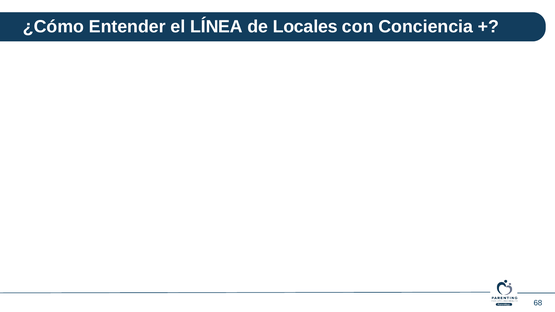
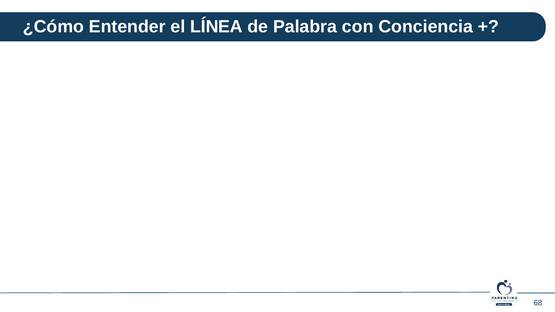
Locales: Locales -> Palabra
